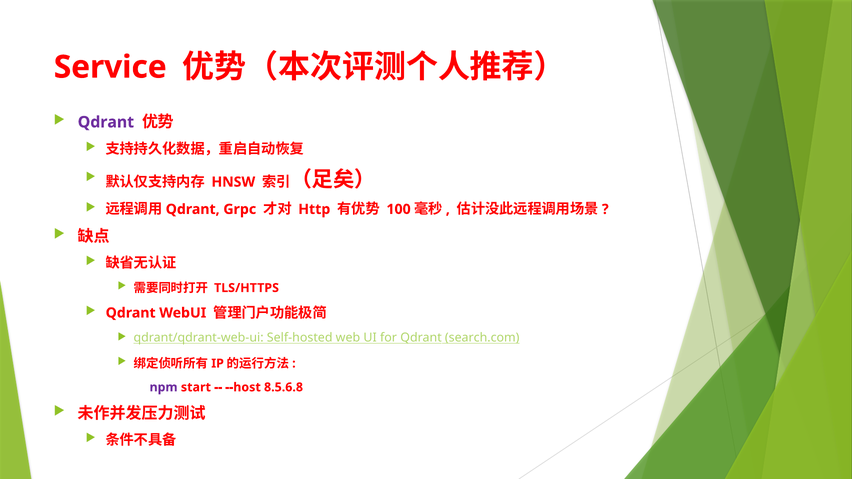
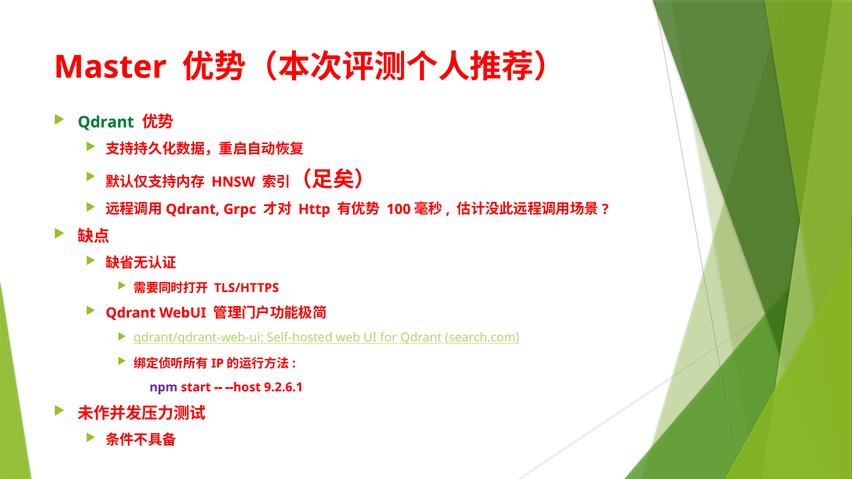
Service: Service -> Master
Qdrant at (106, 122) colour: purple -> green
8.5.6.8: 8.5.6.8 -> 9.2.6.1
